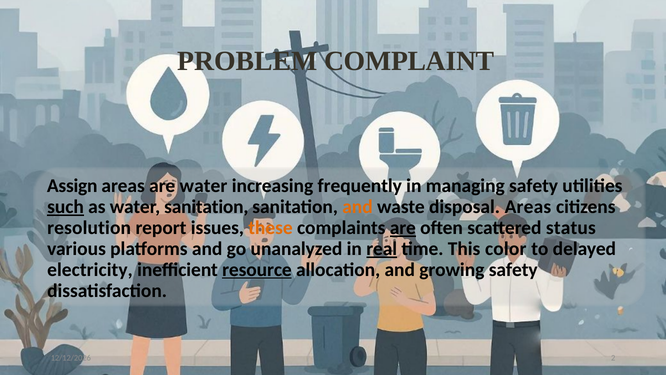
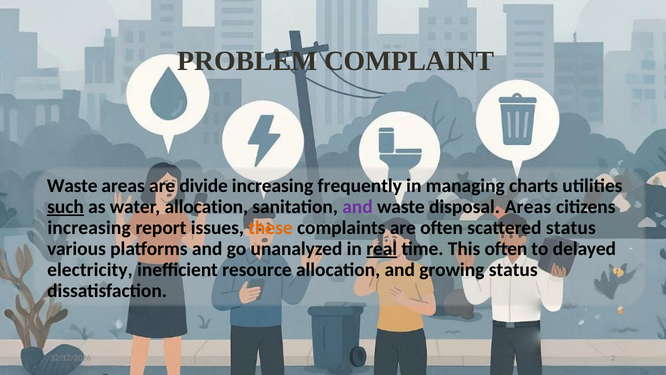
Assign at (72, 186): Assign -> Waste
are water: water -> divide
managing safety: safety -> charts
water sanitation: sanitation -> allocation
and at (357, 207) colour: orange -> purple
resolution at (89, 228): resolution -> increasing
are at (403, 228) underline: present -> none
This color: color -> often
resource underline: present -> none
growing safety: safety -> status
